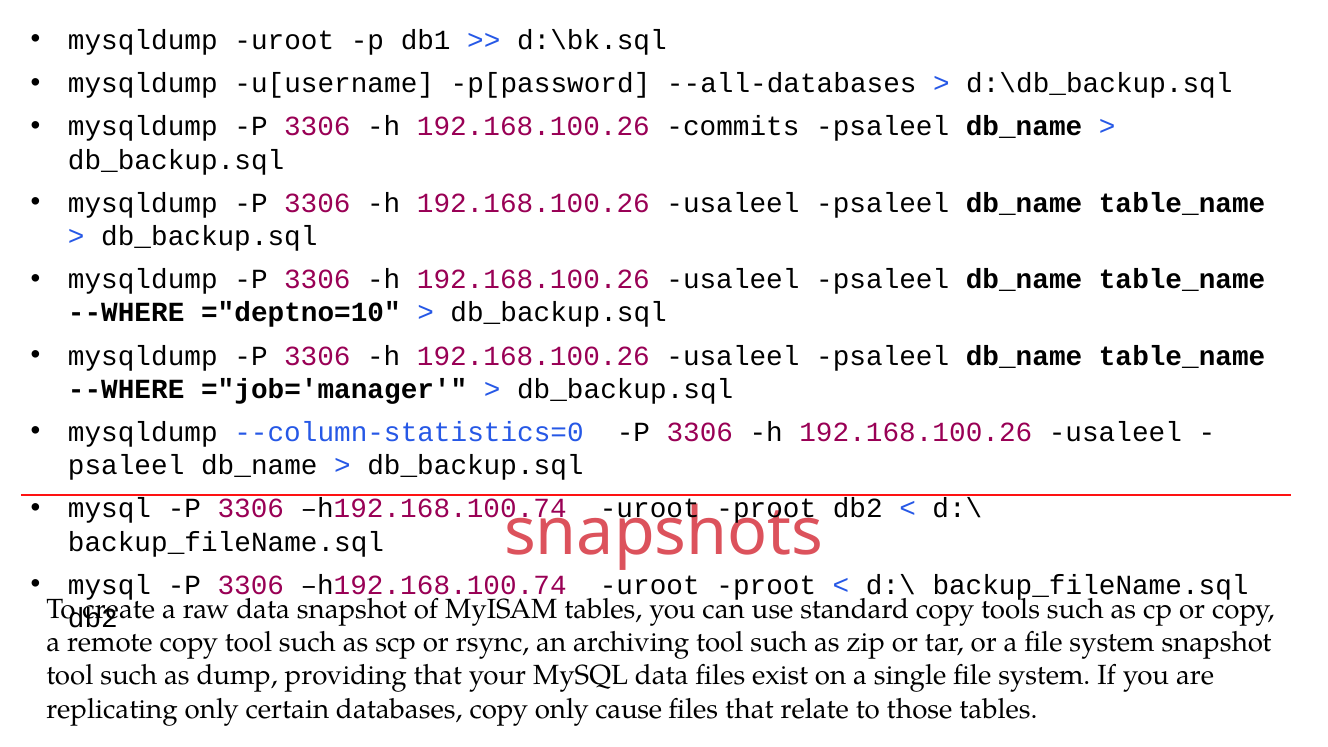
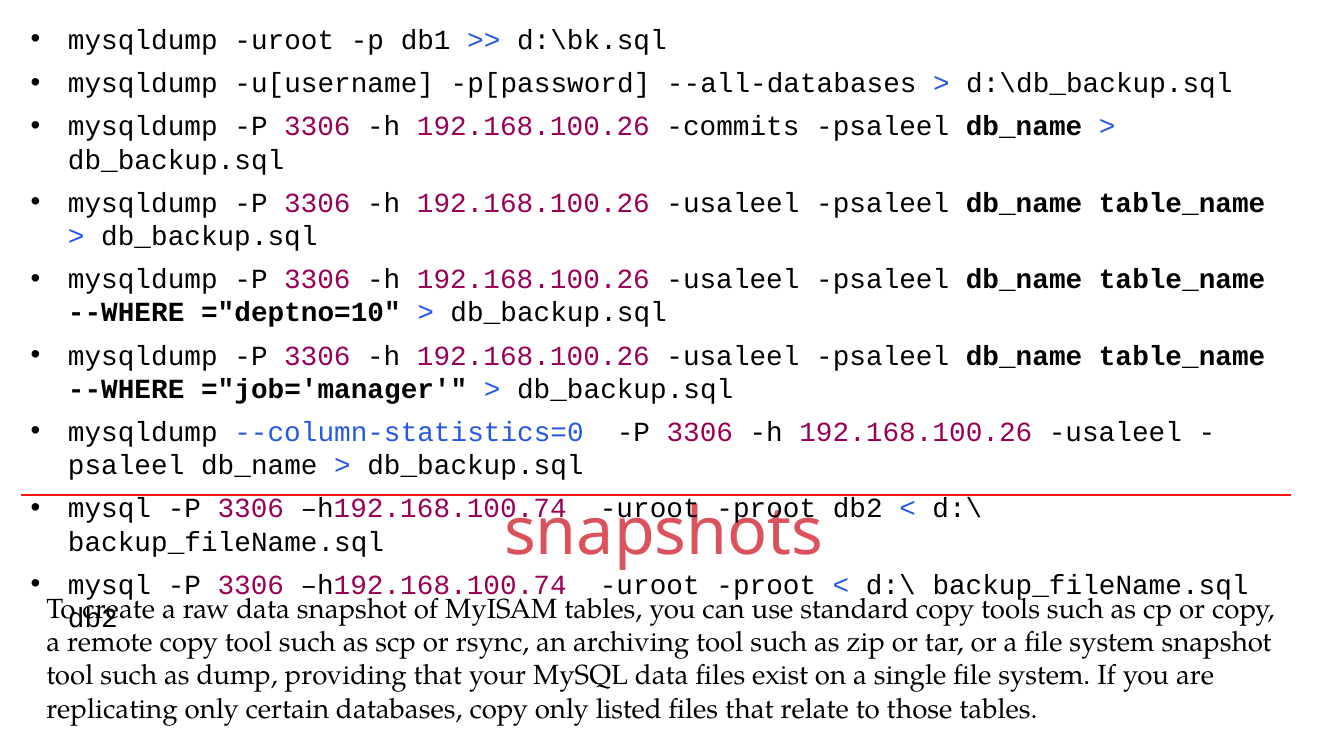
cause: cause -> listed
